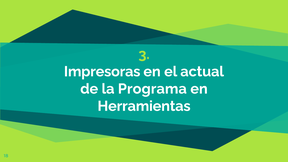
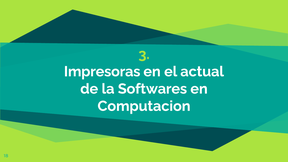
Programa: Programa -> Softwares
Herramientas: Herramientas -> Computacion
